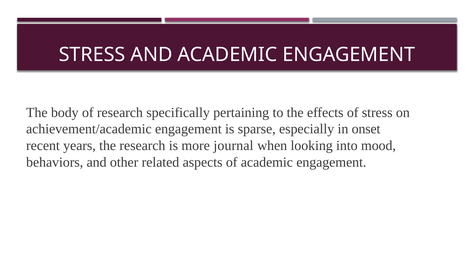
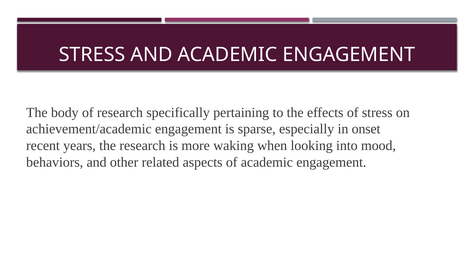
journal: journal -> waking
